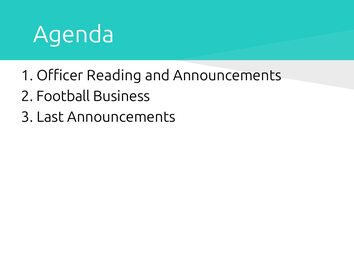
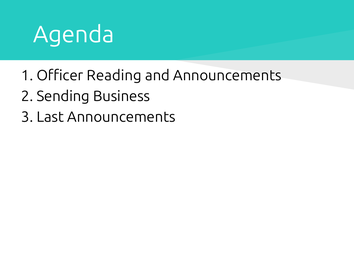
Football: Football -> Sending
